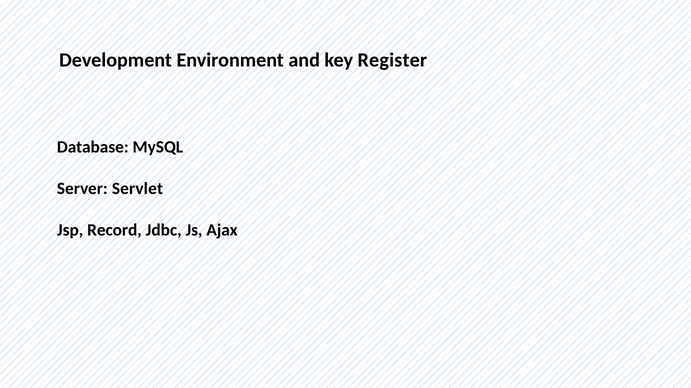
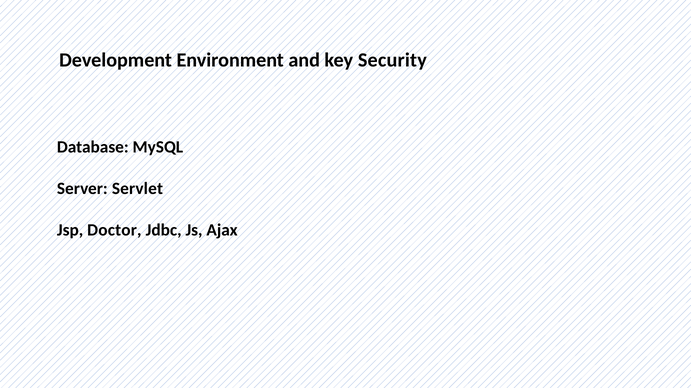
Register: Register -> Security
Record: Record -> Doctor
